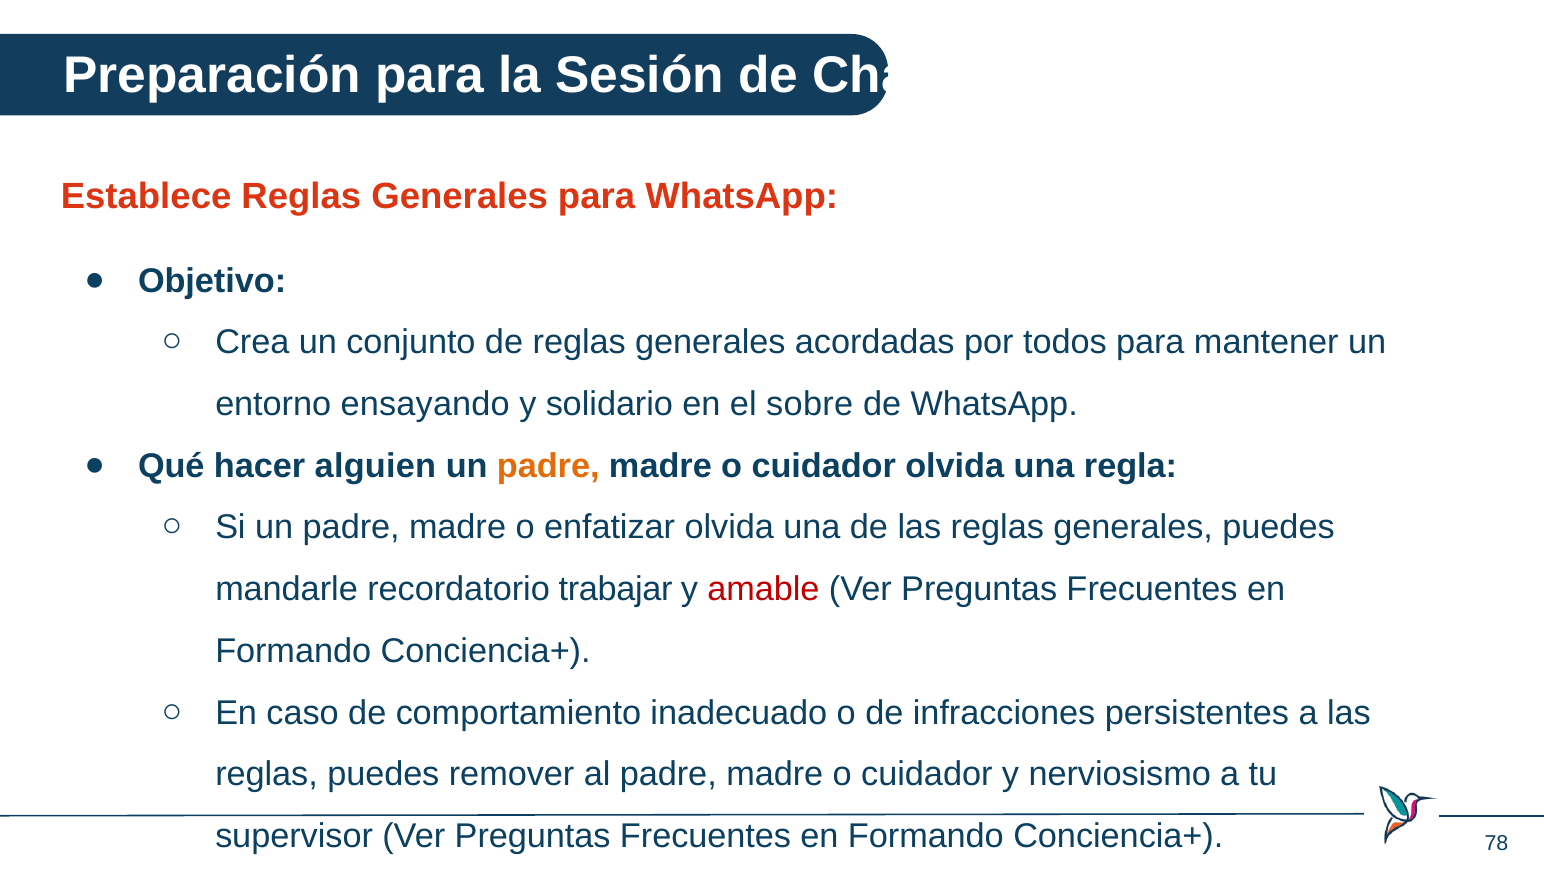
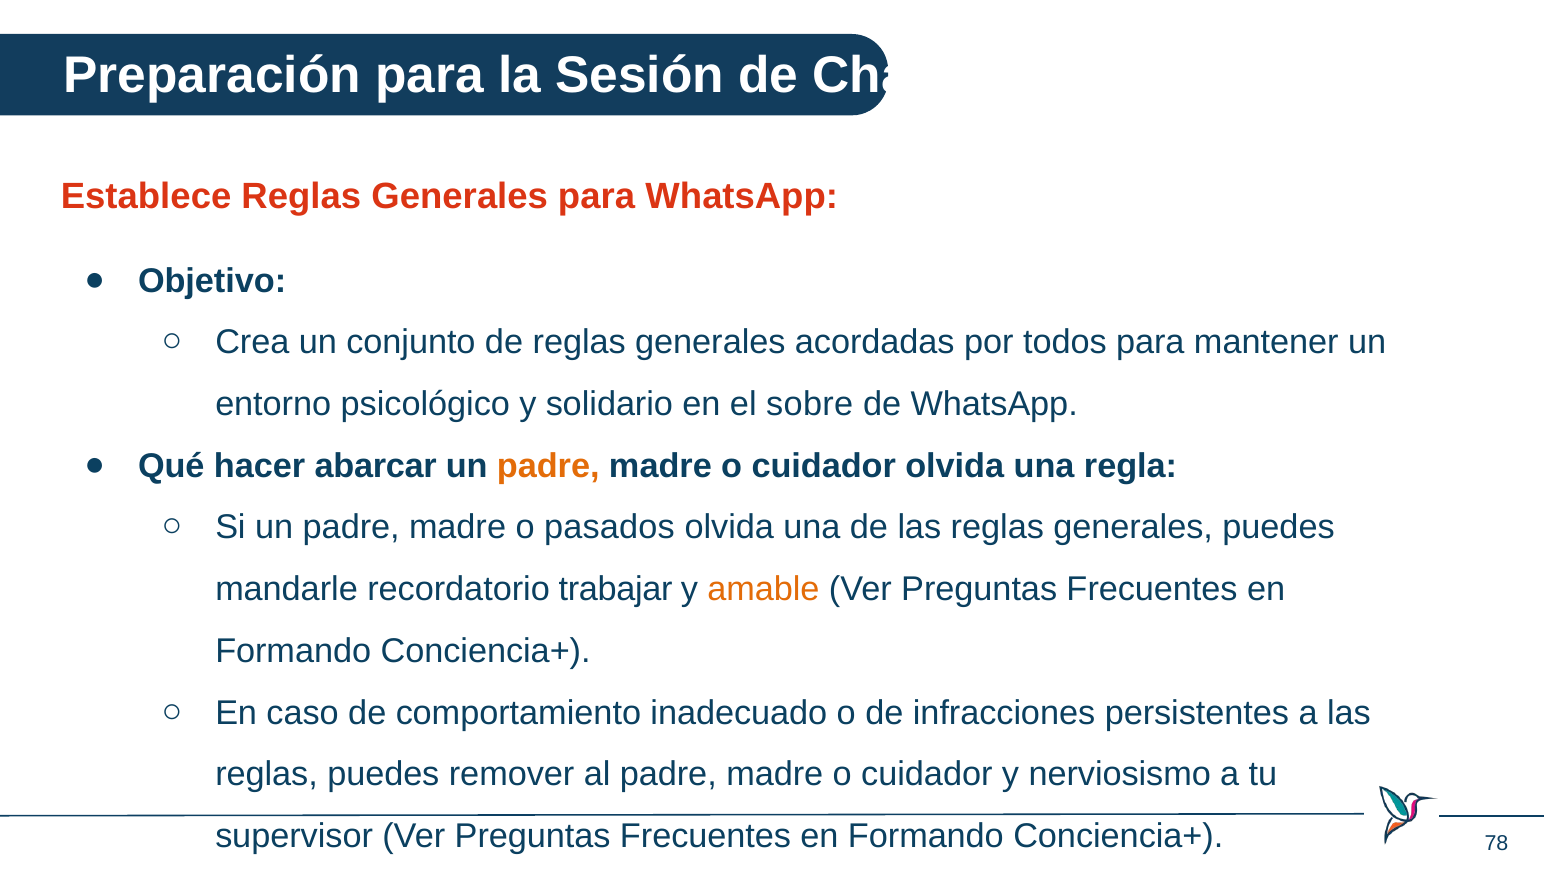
ensayando: ensayando -> psicológico
alguien: alguien -> abarcar
enfatizar: enfatizar -> pasados
amable colour: red -> orange
